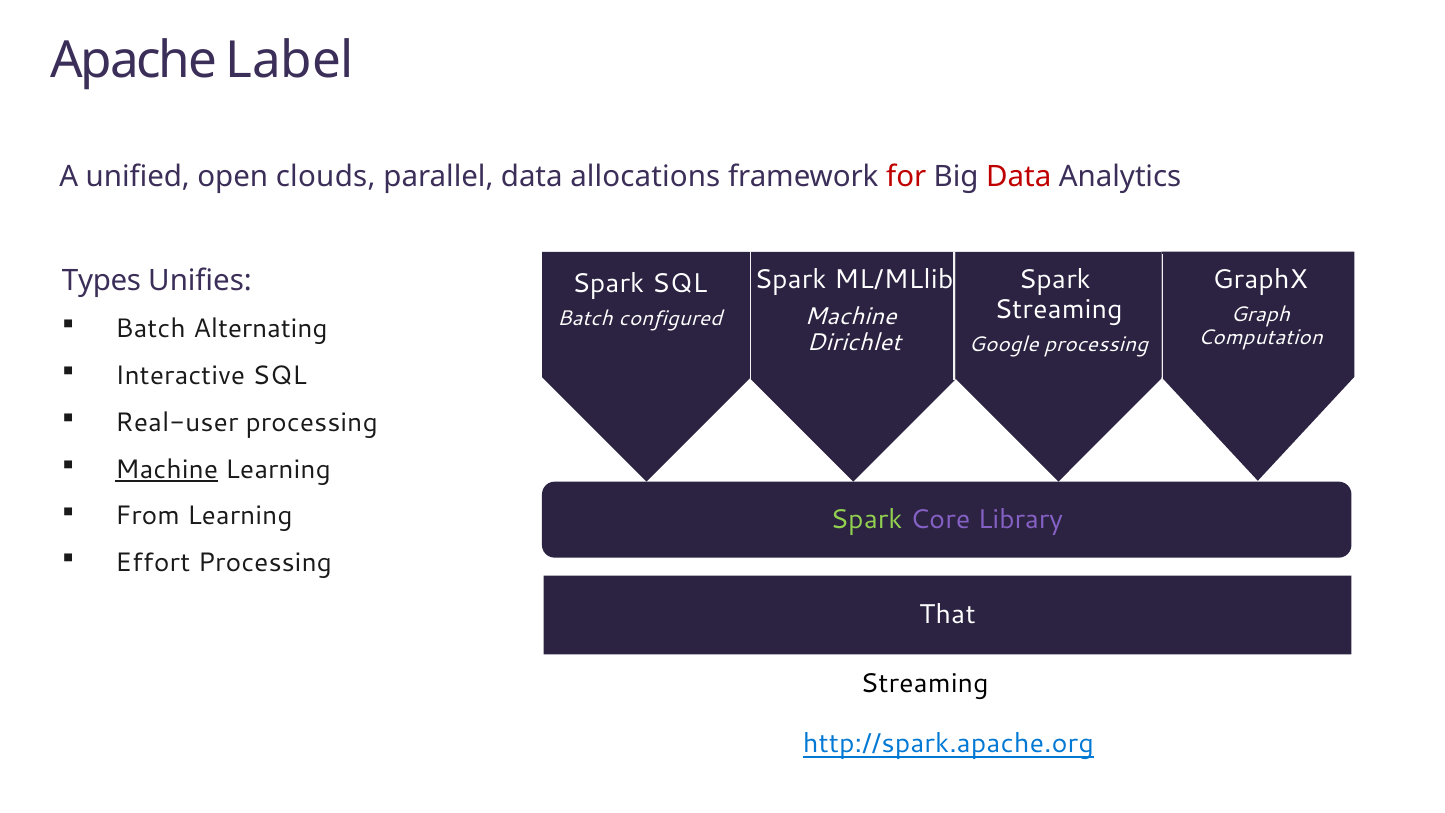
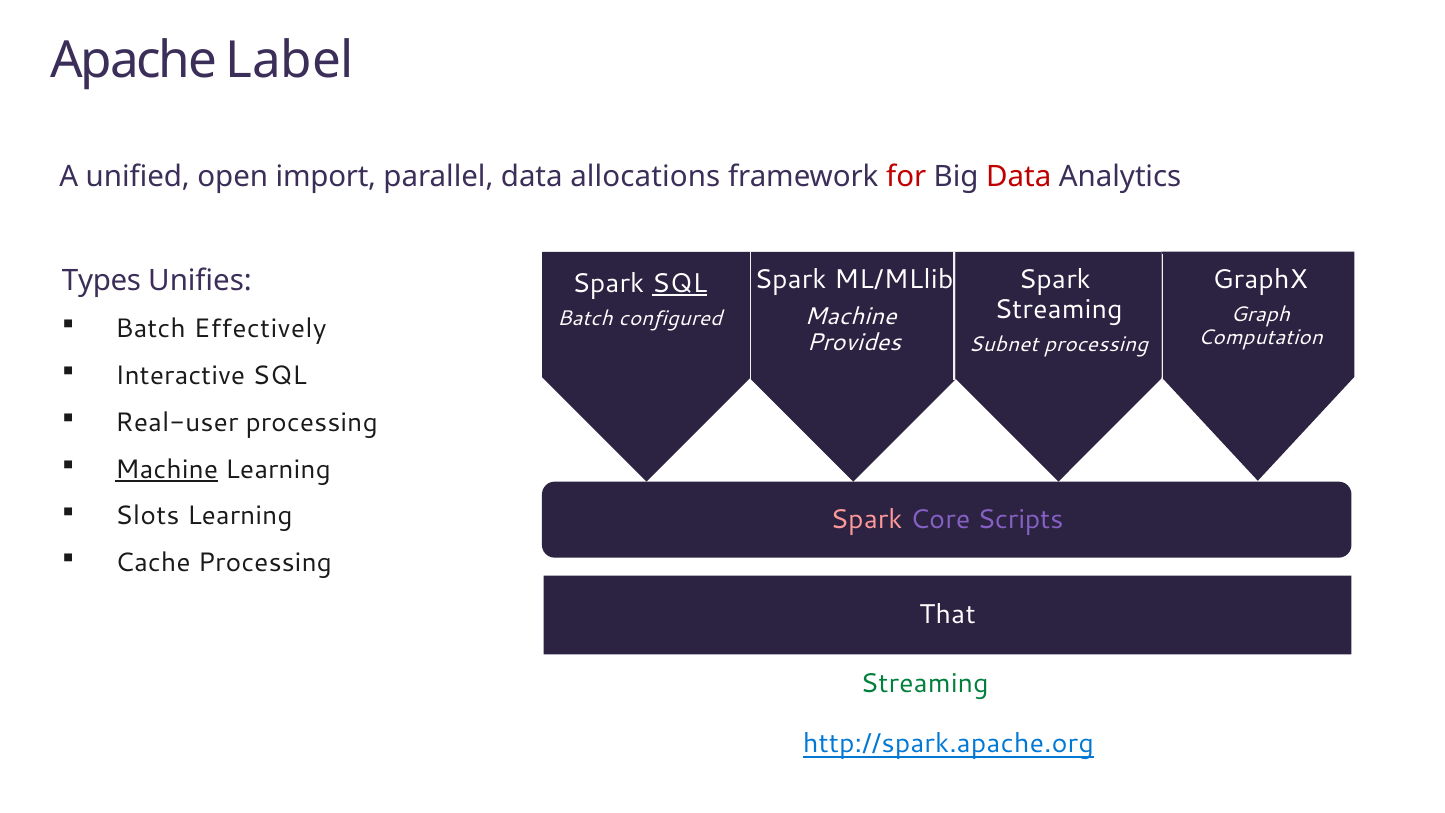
clouds: clouds -> import
SQL at (680, 283) underline: none -> present
Alternating: Alternating -> Effectively
Dirichlet: Dirichlet -> Provides
Google: Google -> Subnet
From: From -> Slots
Spark at (866, 519) colour: light green -> pink
Library: Library -> Scripts
Effort: Effort -> Cache
Streaming at (925, 683) colour: black -> green
